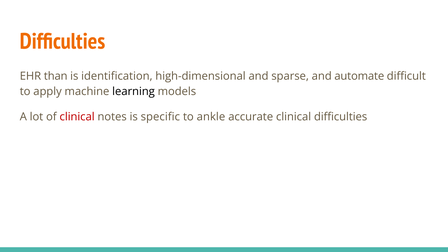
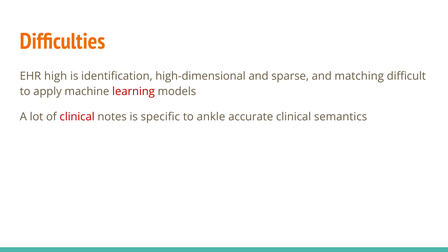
than: than -> high
automate: automate -> matching
learning colour: black -> red
clinical difficulties: difficulties -> semantics
